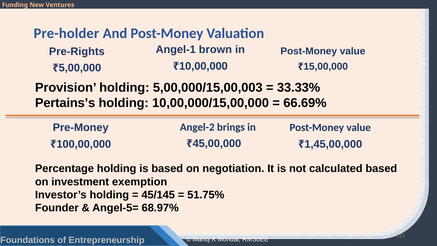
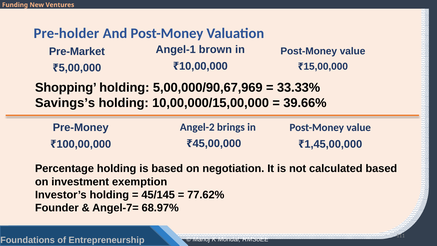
Pre-Rights: Pre-Rights -> Pre-Market
Provision: Provision -> Shopping
5,00,000/15,00,003: 5,00,000/15,00,003 -> 5,00,000/90,67,969
Pertains’s: Pertains’s -> Savings’s
66.69%: 66.69% -> 39.66%
51.75%: 51.75% -> 77.62%
Angel-5=: Angel-5= -> Angel-7=
